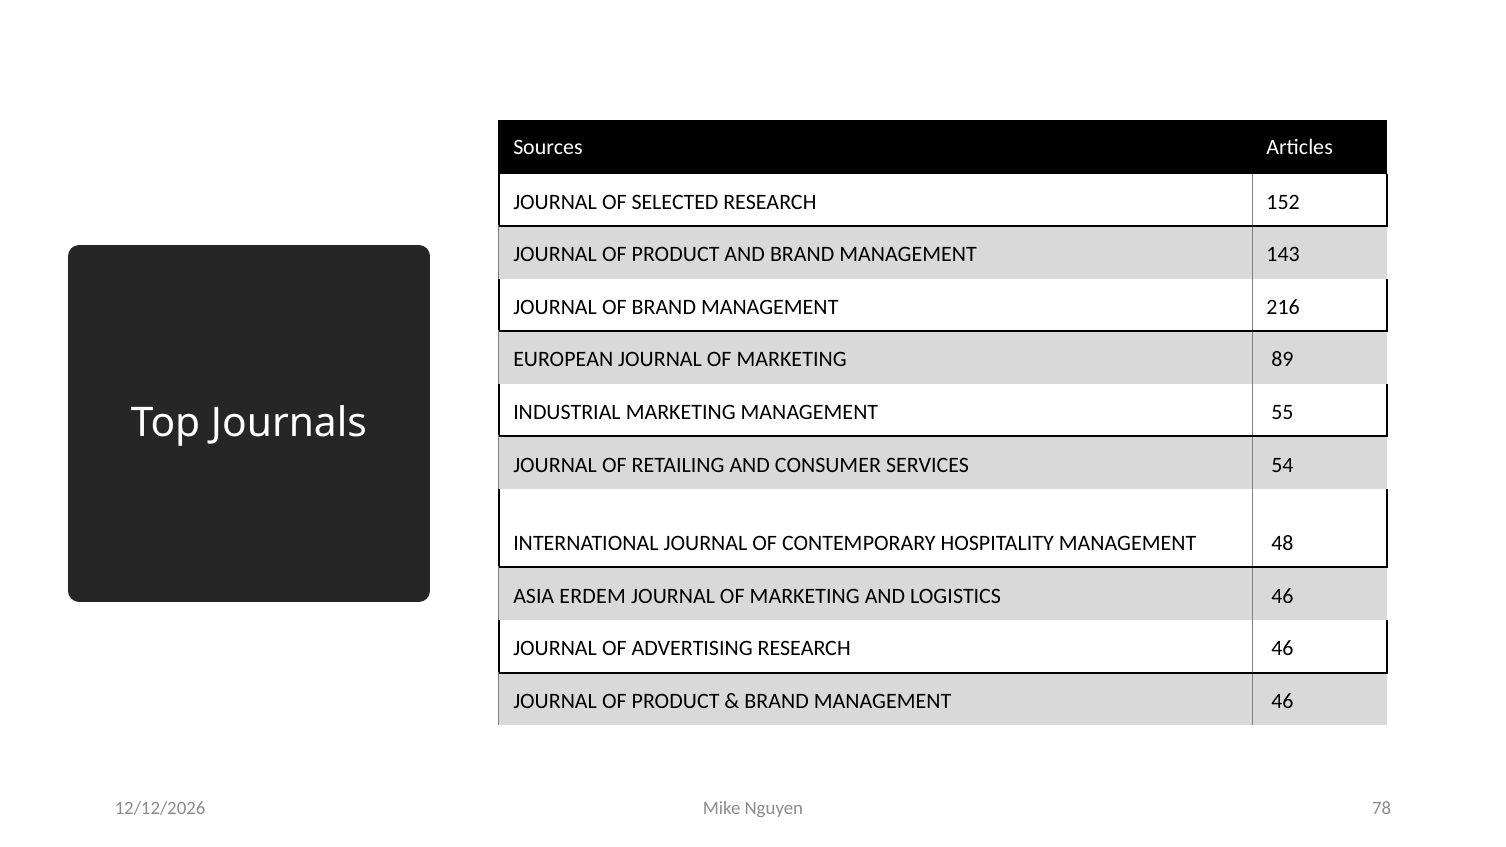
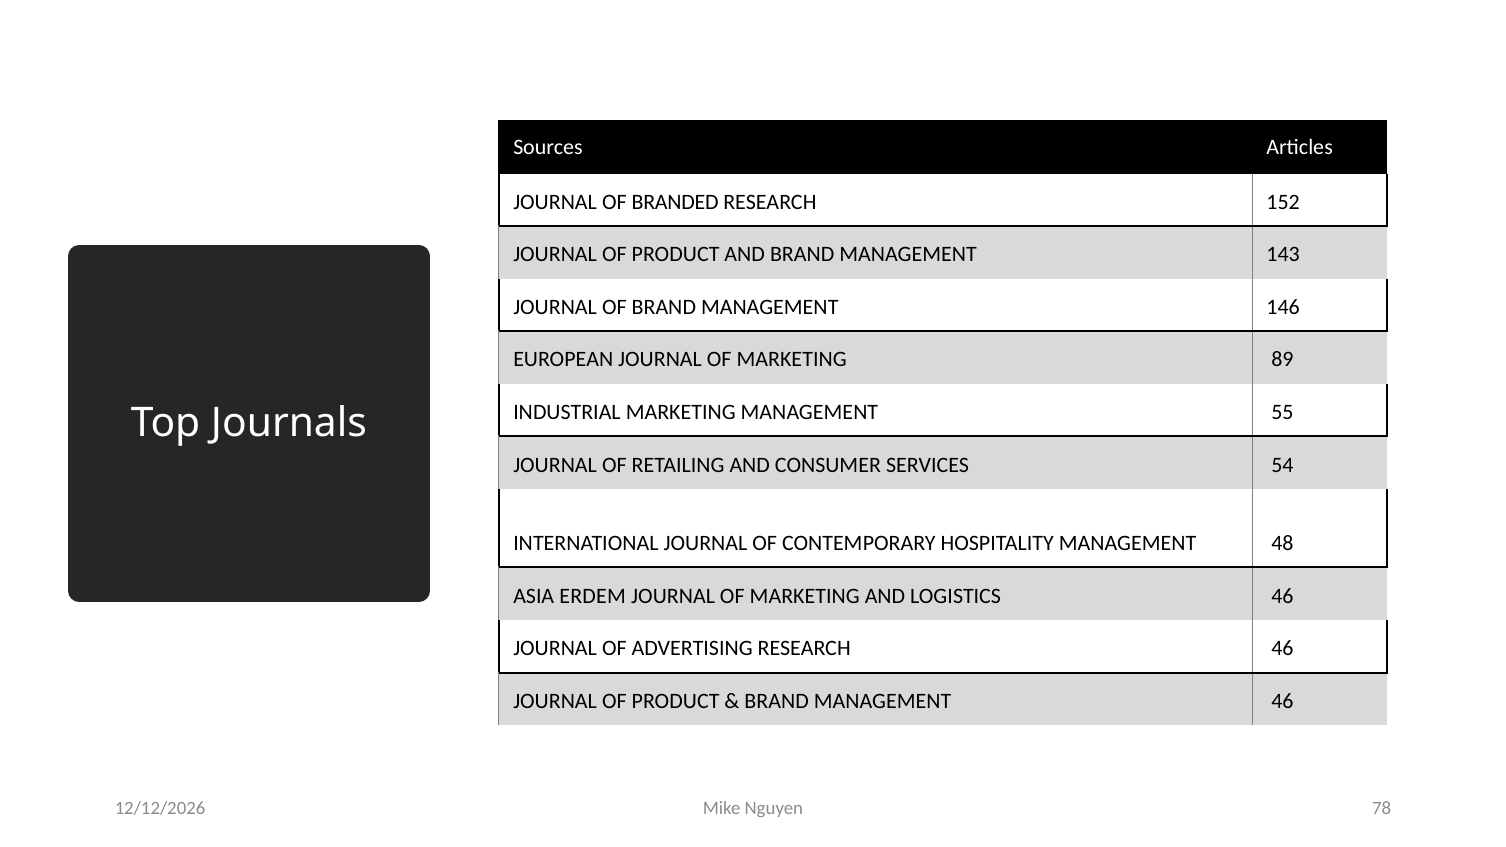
SELECTED: SELECTED -> BRANDED
216: 216 -> 146
